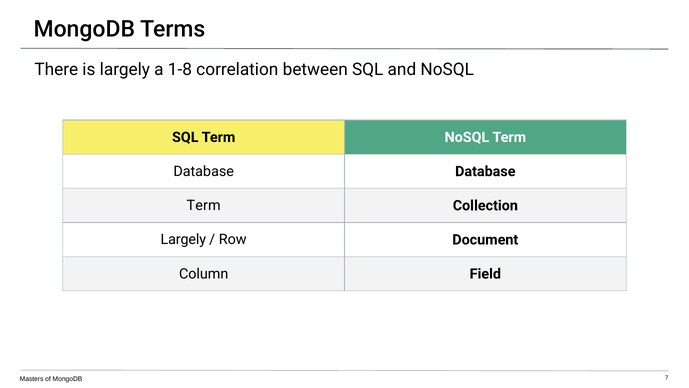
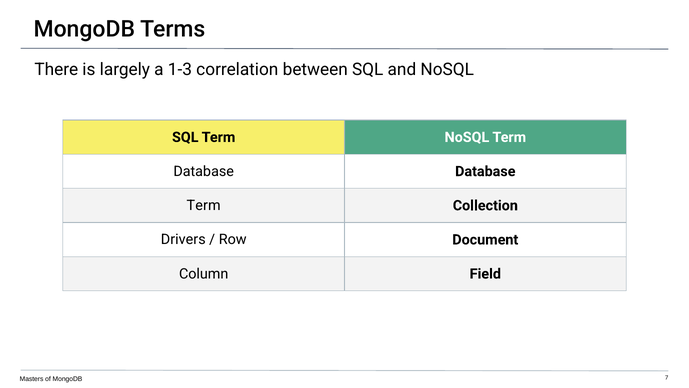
1-8: 1-8 -> 1-3
Largely at (183, 239): Largely -> Drivers
